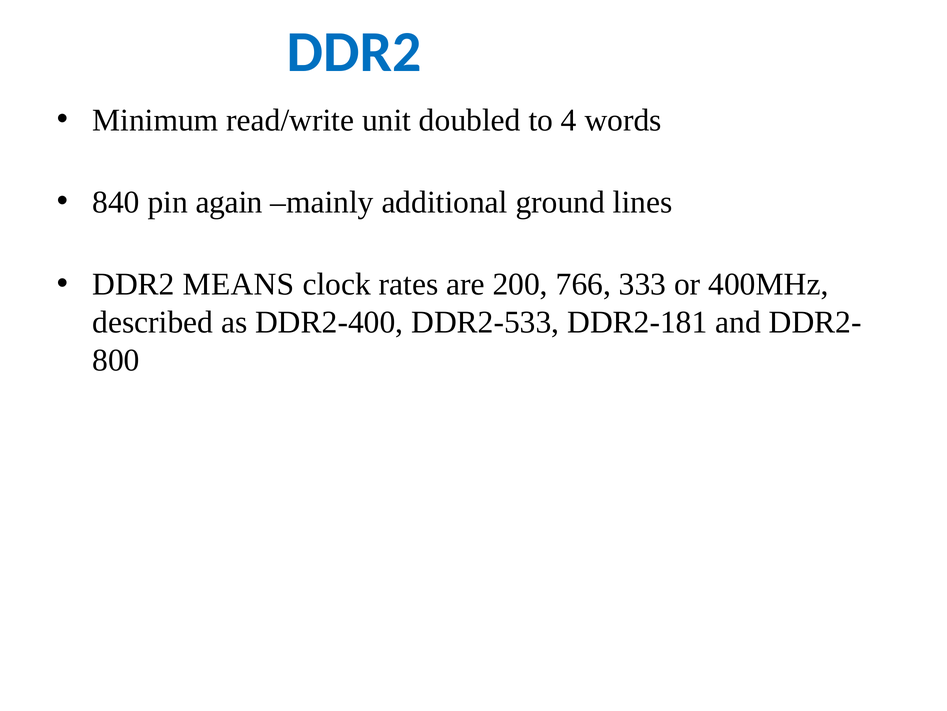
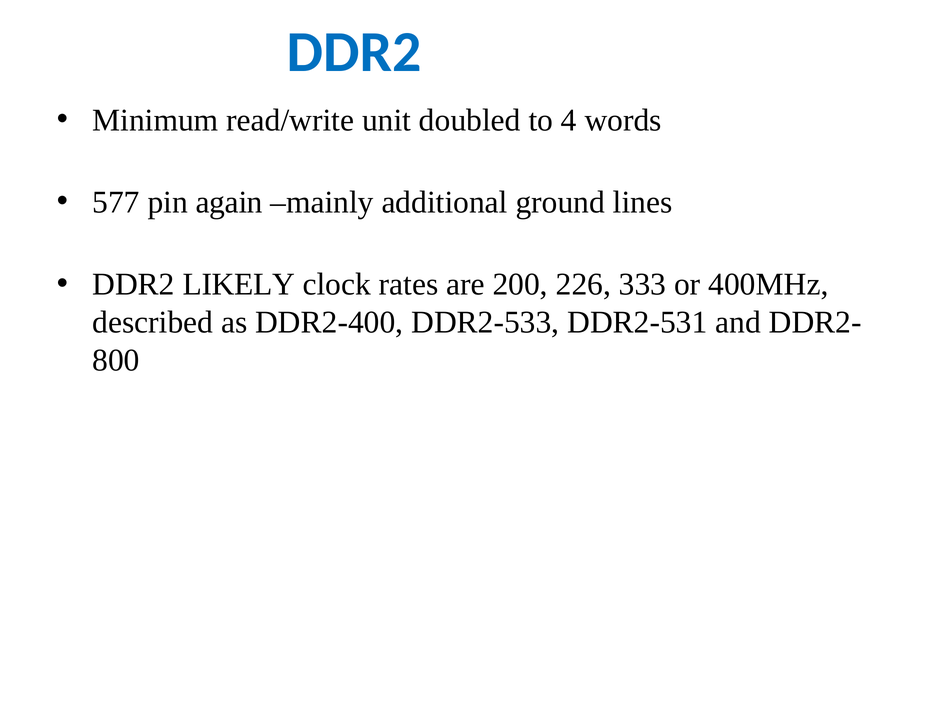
840: 840 -> 577
MEANS: MEANS -> LIKELY
766: 766 -> 226
DDR2-181: DDR2-181 -> DDR2-531
